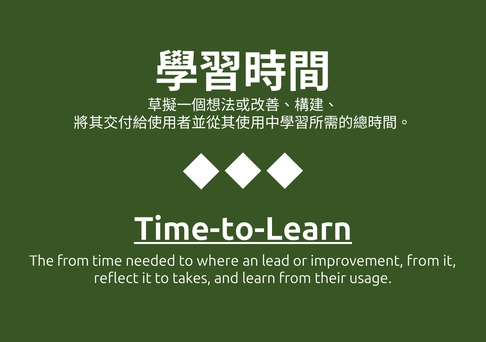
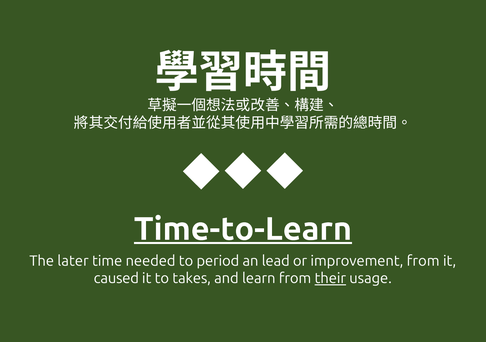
The from: from -> later
where: where -> period
reflect: reflect -> caused
their underline: none -> present
